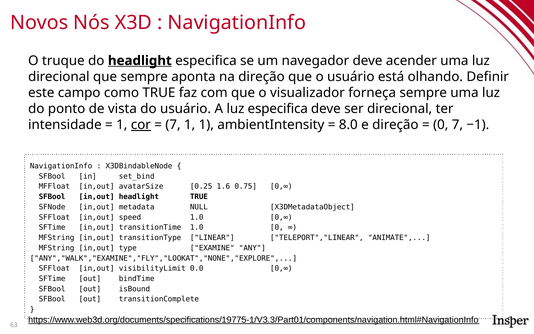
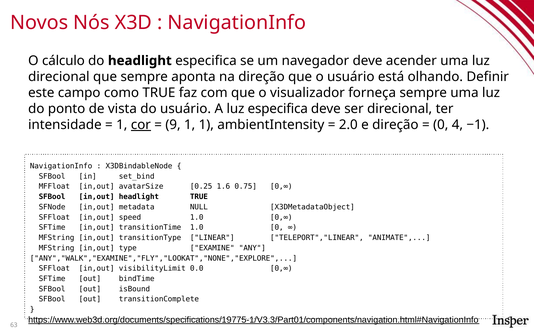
truque: truque -> cálculo
headlight at (140, 61) underline: present -> none
7 at (173, 125): 7 -> 9
8.0: 8.0 -> 2.0
0 7: 7 -> 4
